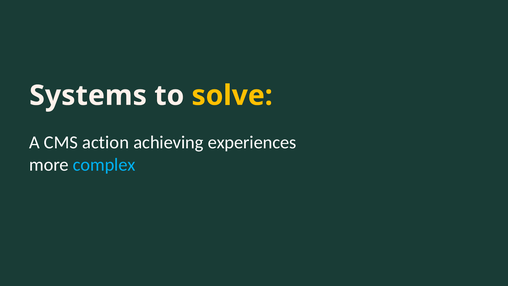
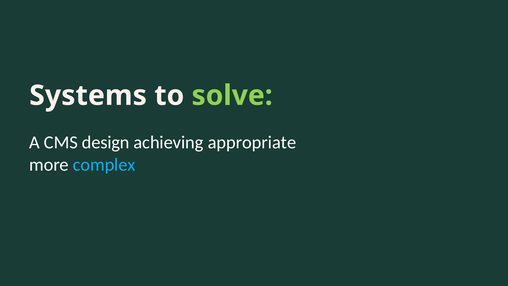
solve colour: yellow -> light green
action: action -> design
experiences: experiences -> appropriate
